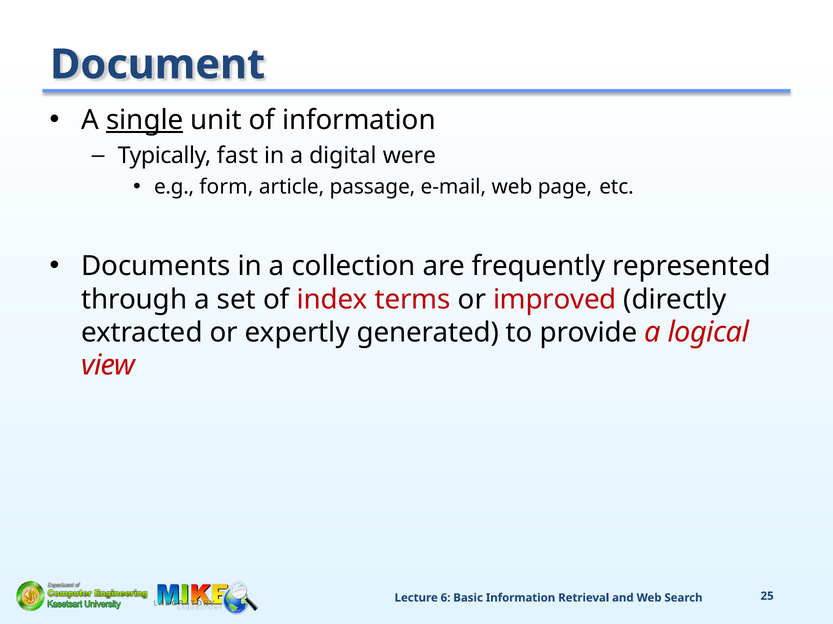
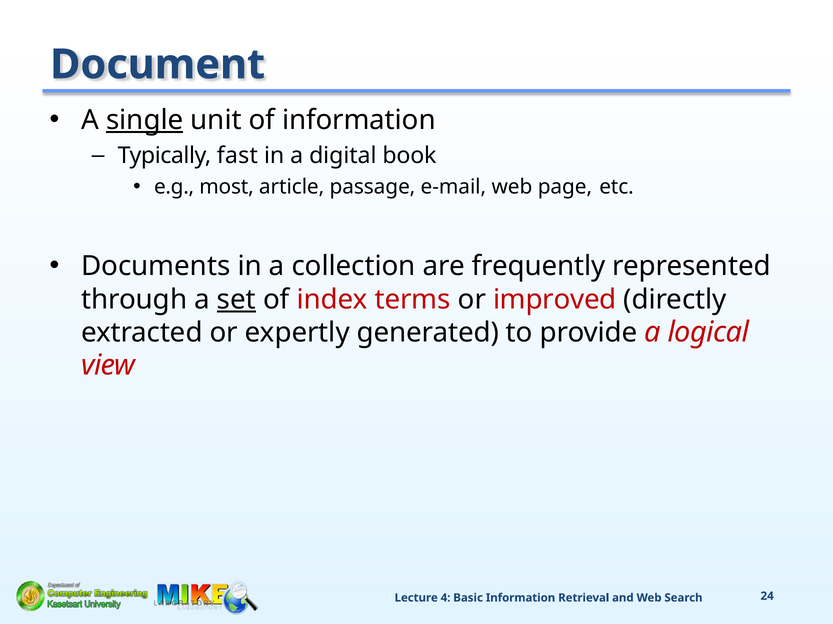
were: were -> book
form: form -> most
set underline: none -> present
6: 6 -> 4
25: 25 -> 24
